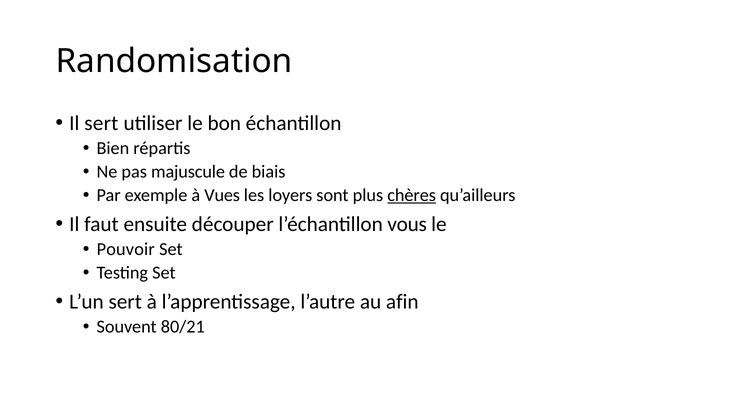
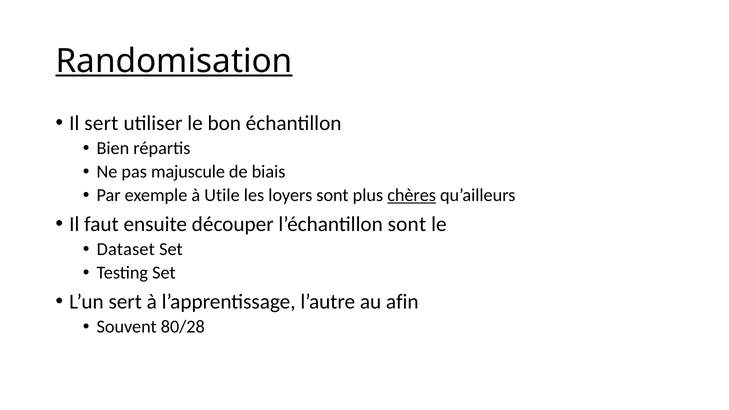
Randomisation underline: none -> present
Vues: Vues -> Utile
l’échantillon vous: vous -> sont
Pouvoir: Pouvoir -> Dataset
80/21: 80/21 -> 80/28
